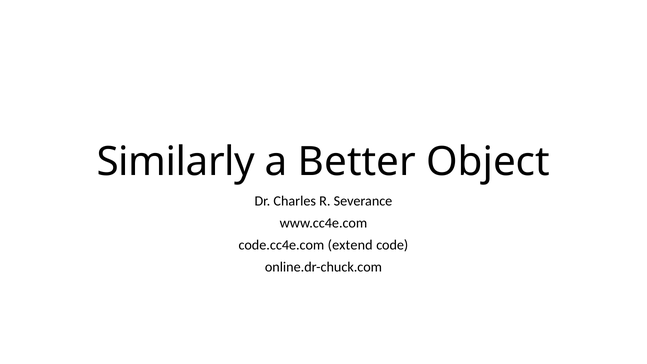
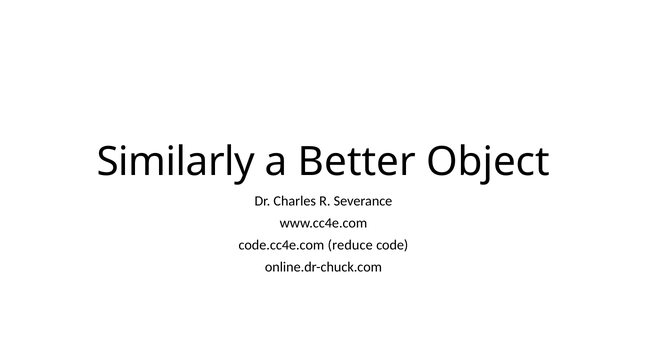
extend: extend -> reduce
